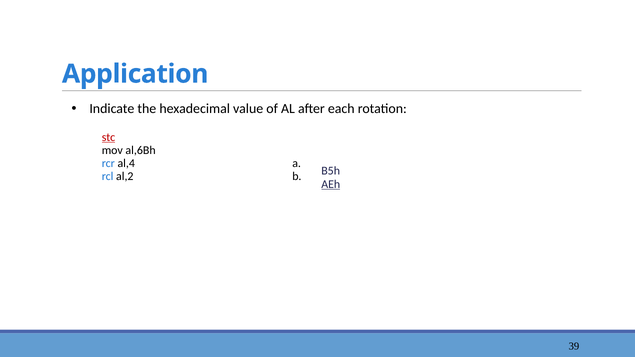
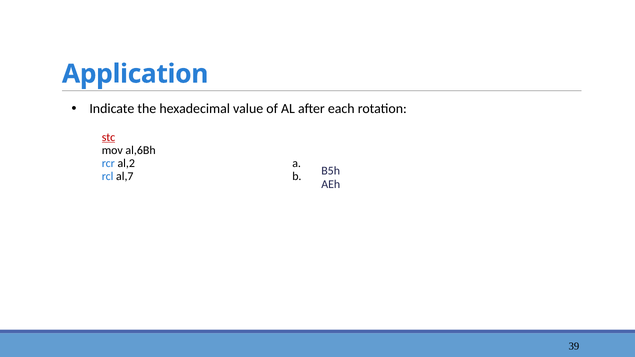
al,4: al,4 -> al,2
al,2: al,2 -> al,7
AEh underline: present -> none
